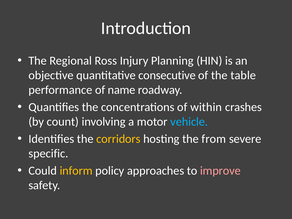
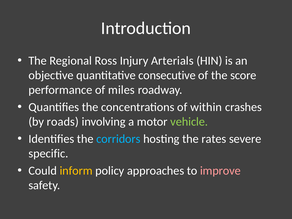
Planning: Planning -> Arterials
table: table -> score
name: name -> miles
count: count -> roads
vehicle colour: light blue -> light green
corridors colour: yellow -> light blue
from: from -> rates
